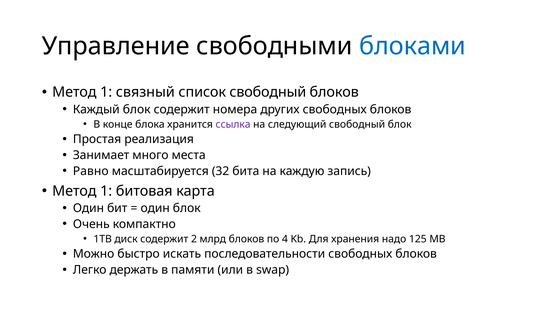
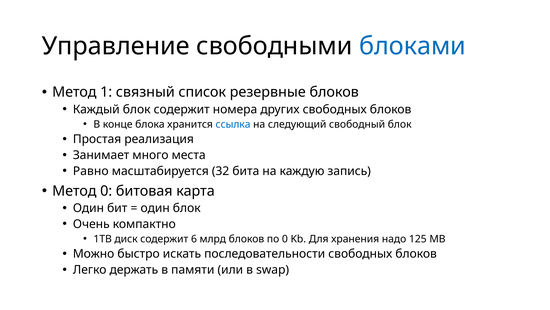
список свободный: свободный -> резервные
ссылка colour: purple -> blue
1 at (106, 191): 1 -> 0
2: 2 -> 6
по 4: 4 -> 0
